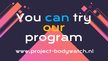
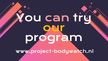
can colour: light blue -> pink
